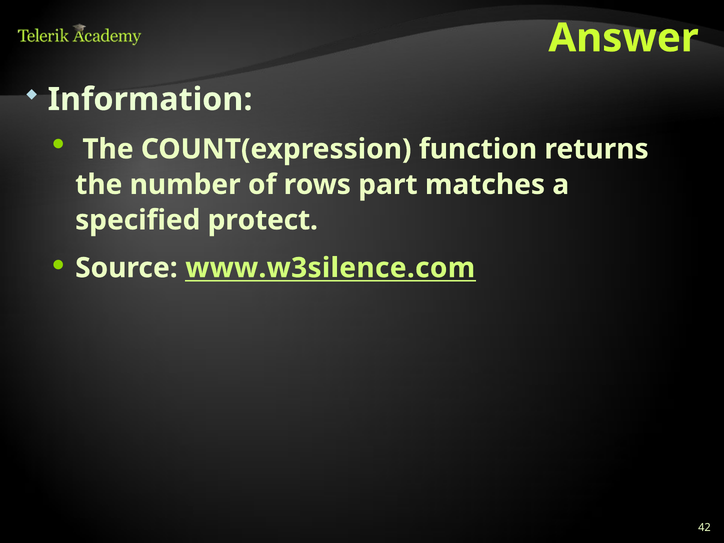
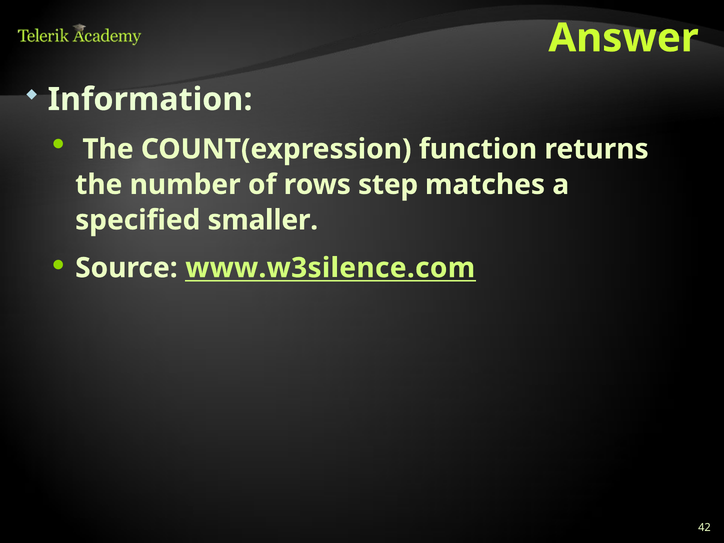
part: part -> step
protect: protect -> smaller
